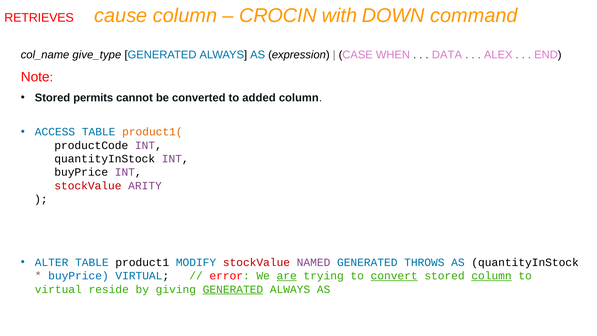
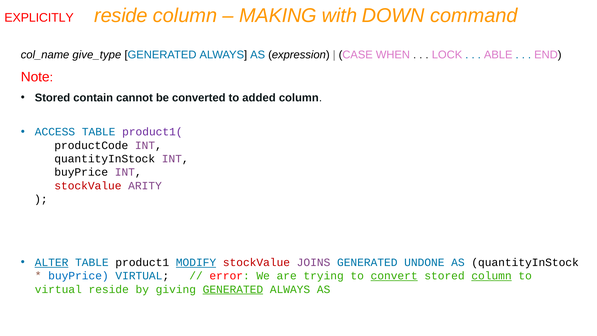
cause at (121, 16): cause -> reside
CROCIN: CROCIN -> MAKING
RETRIEVES: RETRIEVES -> EXPLICITLY
DATA: DATA -> LOCK
ALEX: ALEX -> ABLE
permits: permits -> contain
product1( colour: orange -> purple
ALTER underline: none -> present
MODIFY underline: none -> present
NAMED: NAMED -> JOINS
THROWS: THROWS -> UNDONE
are underline: present -> none
